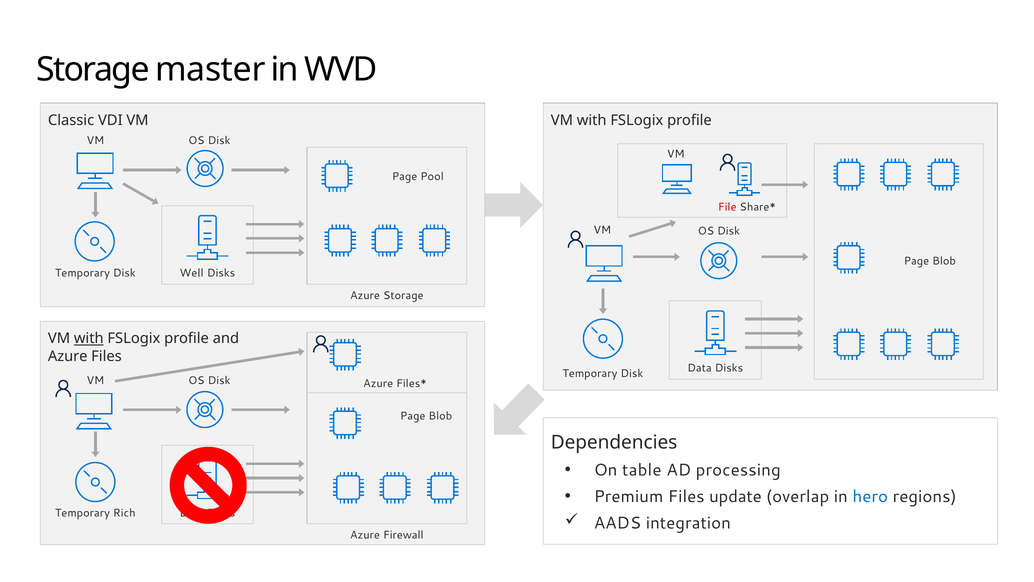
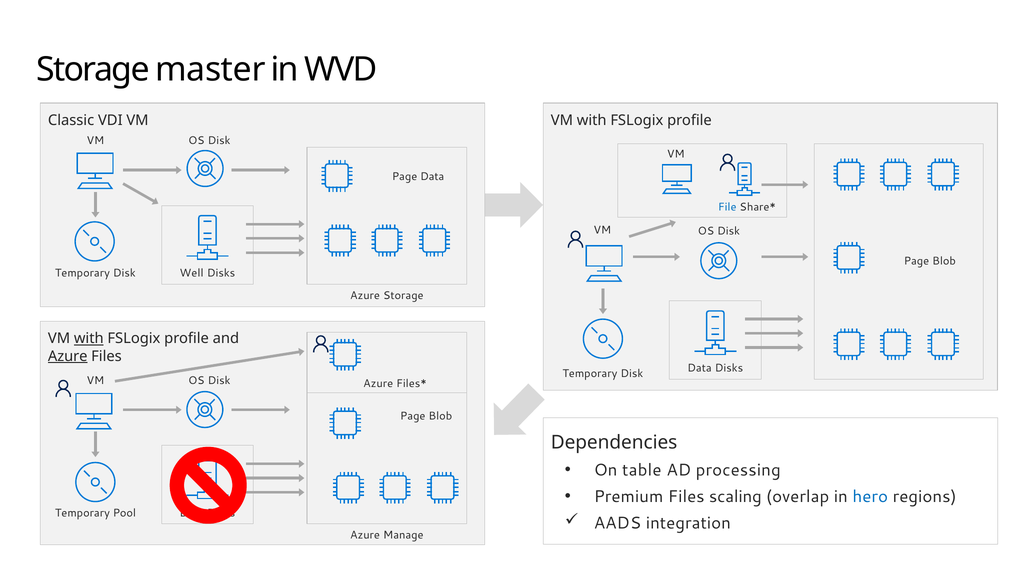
Page Pool: Pool -> Data
File colour: red -> blue
Azure at (68, 356) underline: none -> present
update: update -> scaling
Rich: Rich -> Pool
Firewall: Firewall -> Manage
